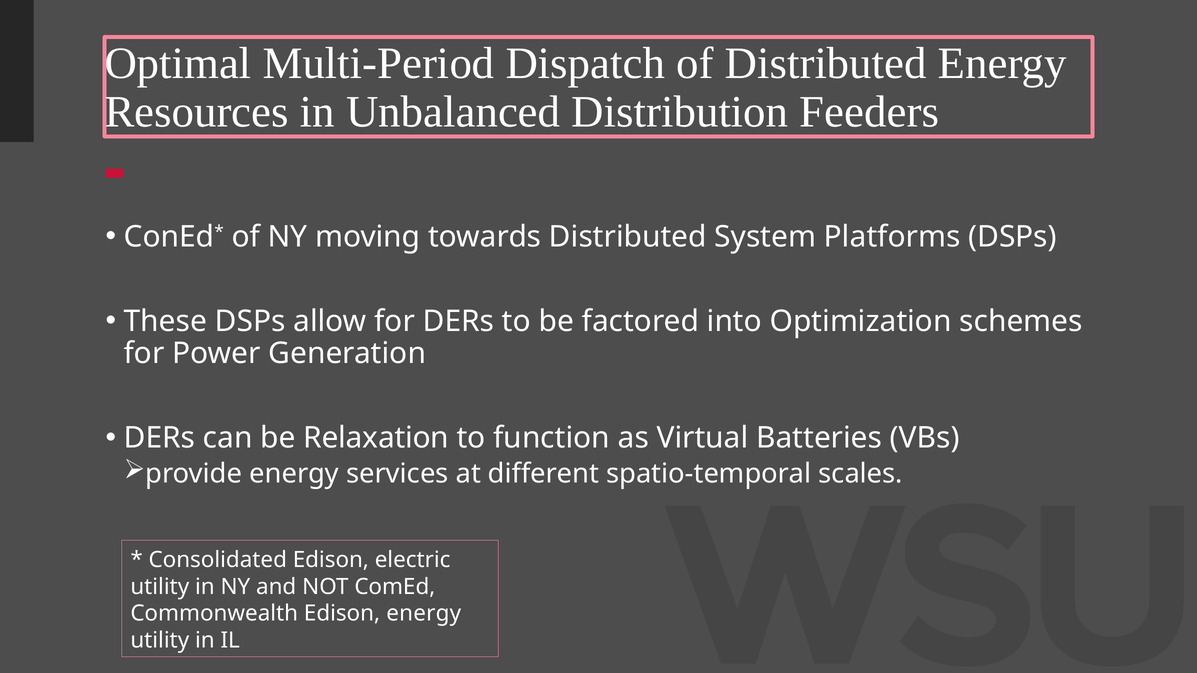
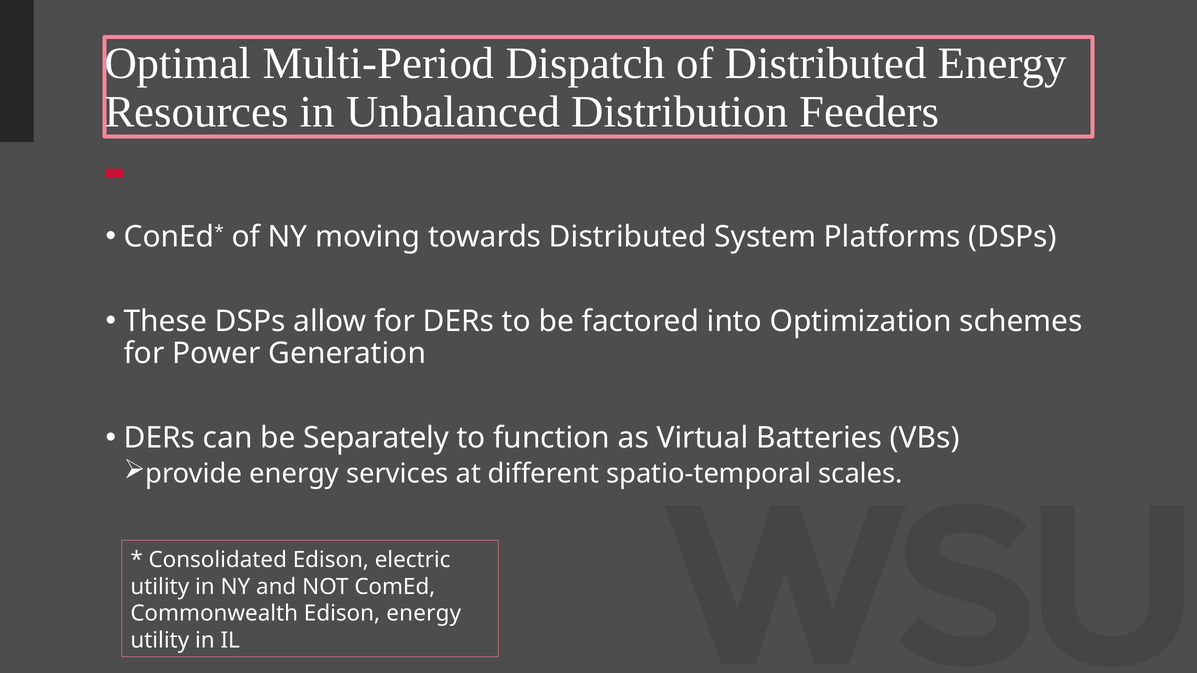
Relaxation: Relaxation -> Separately
